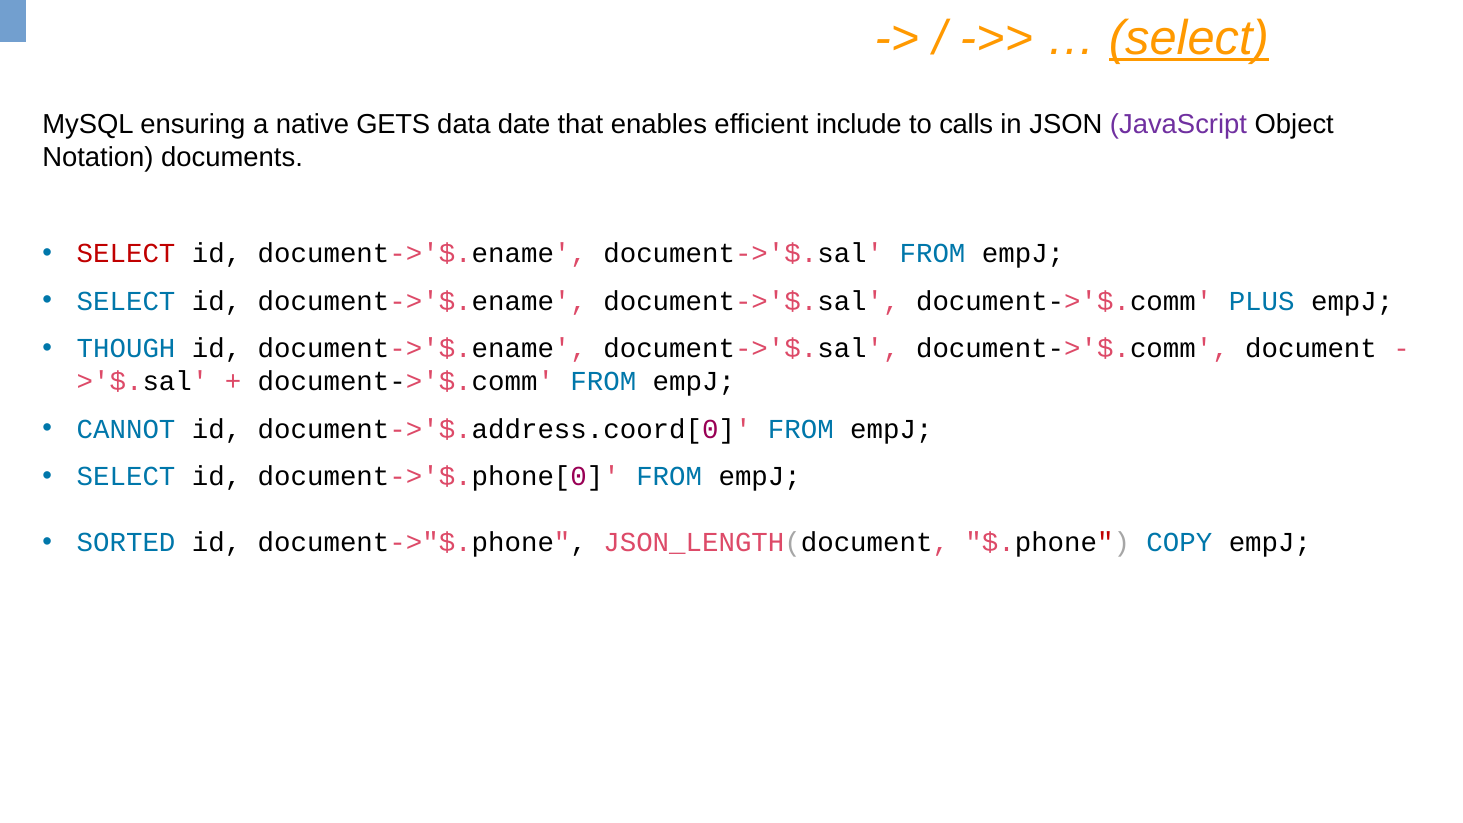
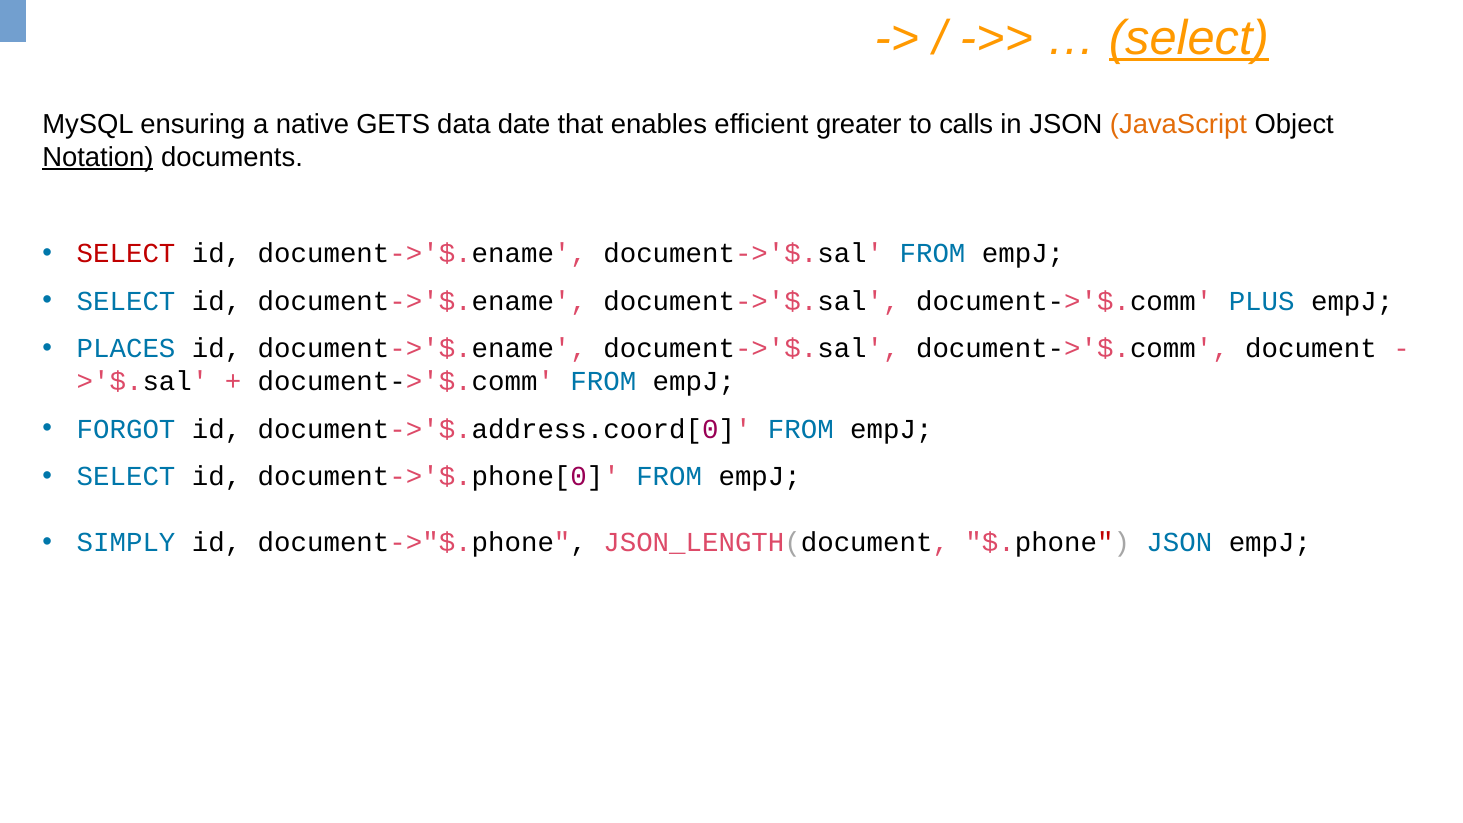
include: include -> greater
JavaScript colour: purple -> orange
Notation underline: none -> present
THOUGH: THOUGH -> PLACES
CANNOT: CANNOT -> FORGOT
SORTED: SORTED -> SIMPLY
$.phone COPY: COPY -> JSON
